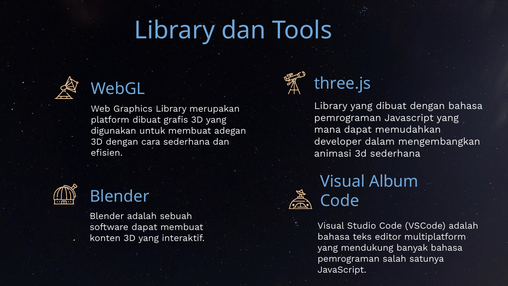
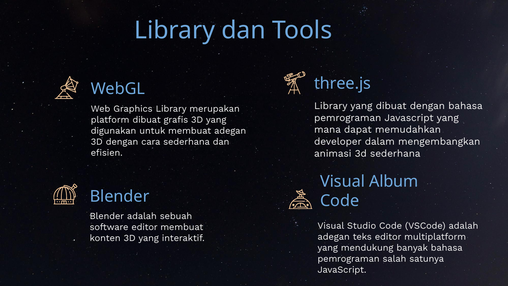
software dapat: dapat -> editor
bahasa at (334, 237): bahasa -> adegan
